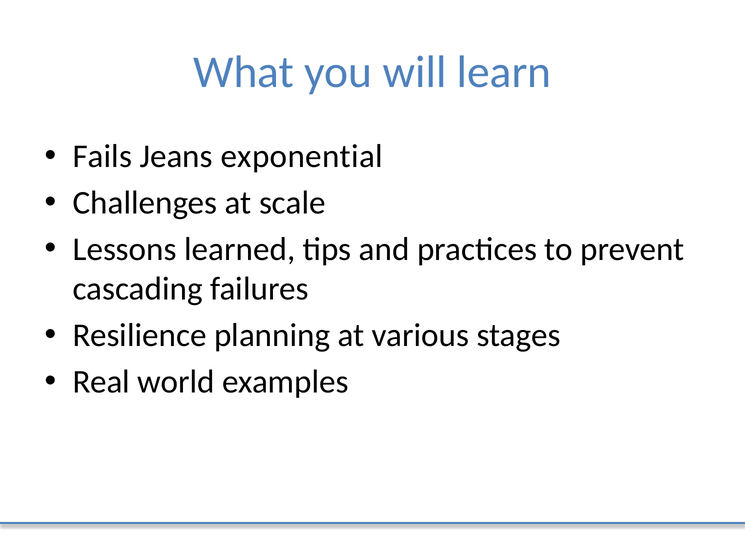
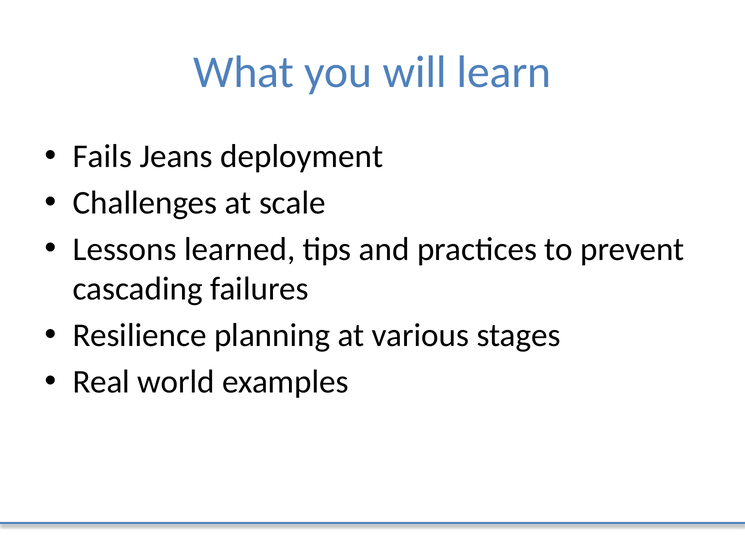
exponential: exponential -> deployment
